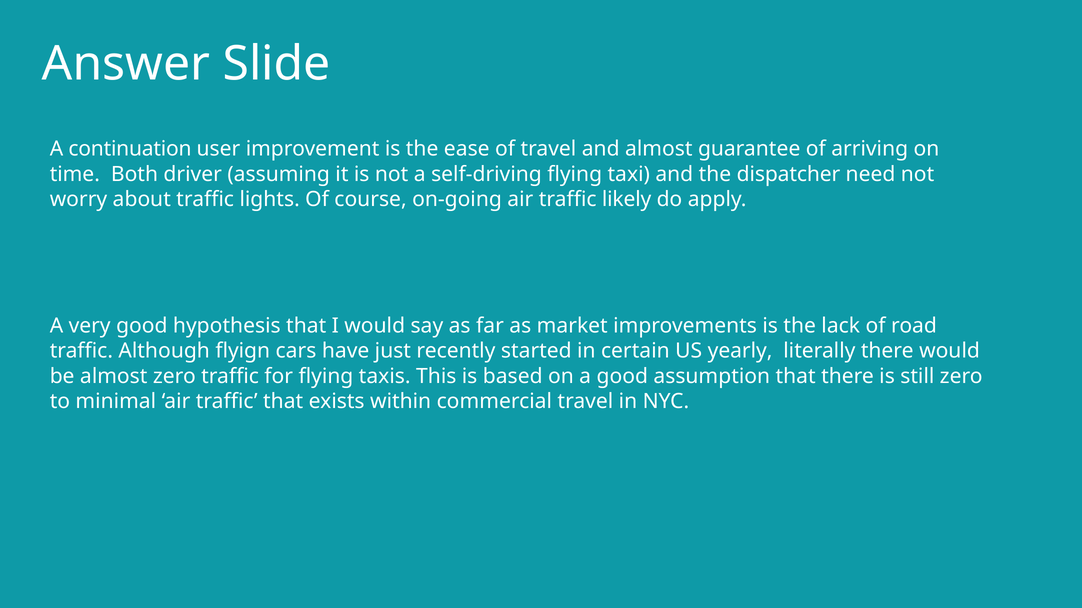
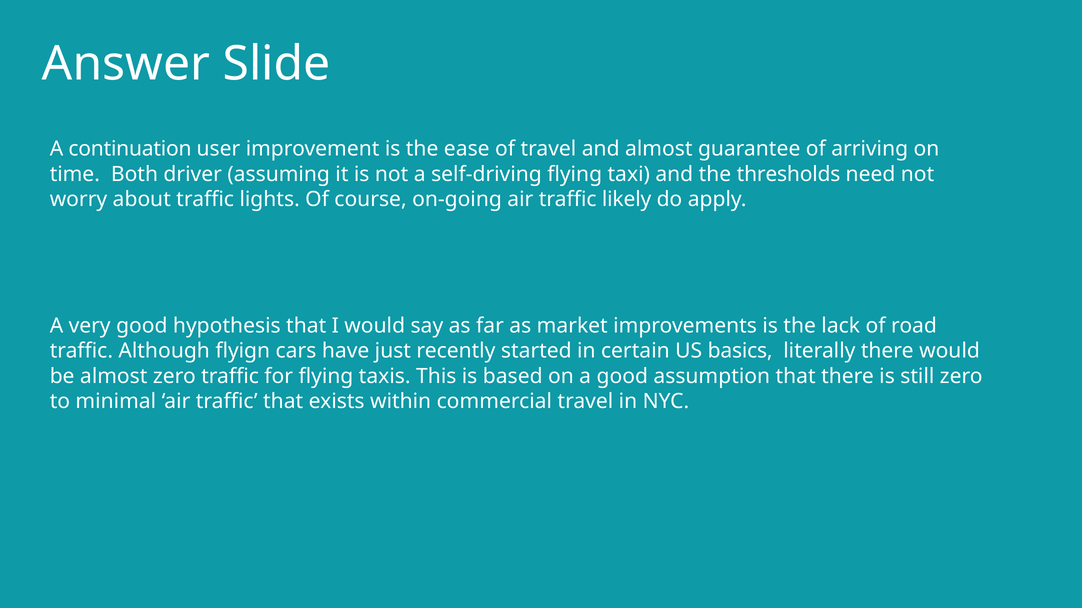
dispatcher: dispatcher -> thresholds
yearly: yearly -> basics
